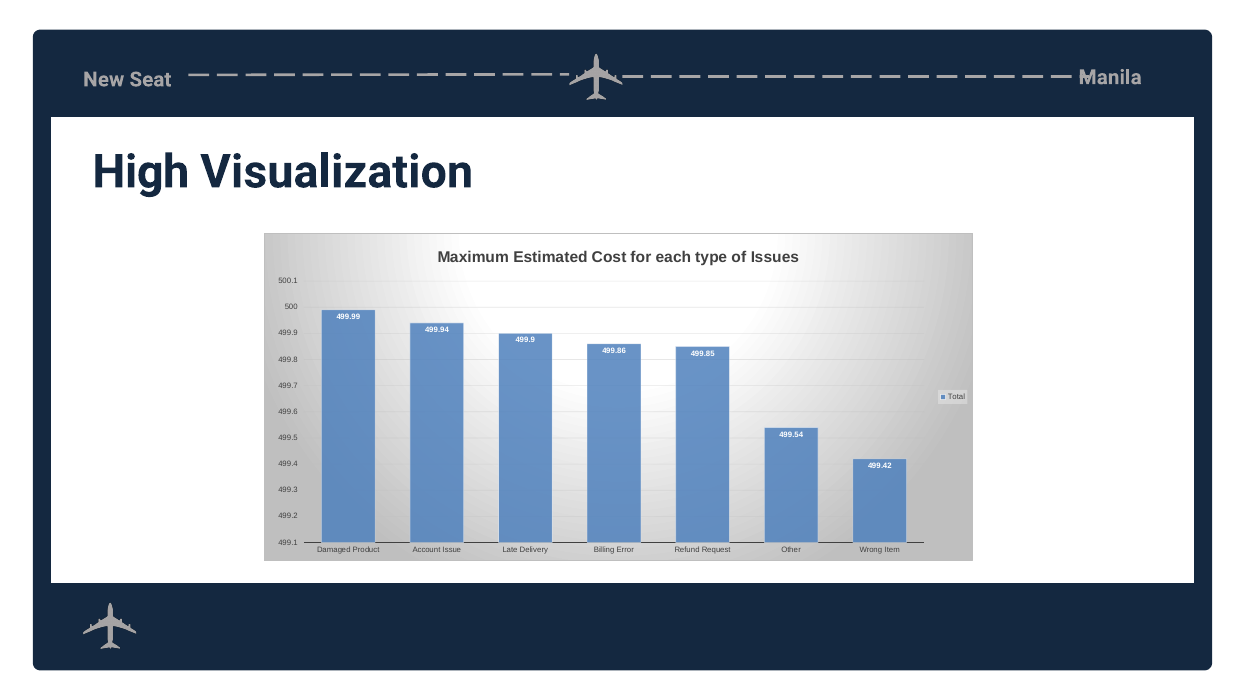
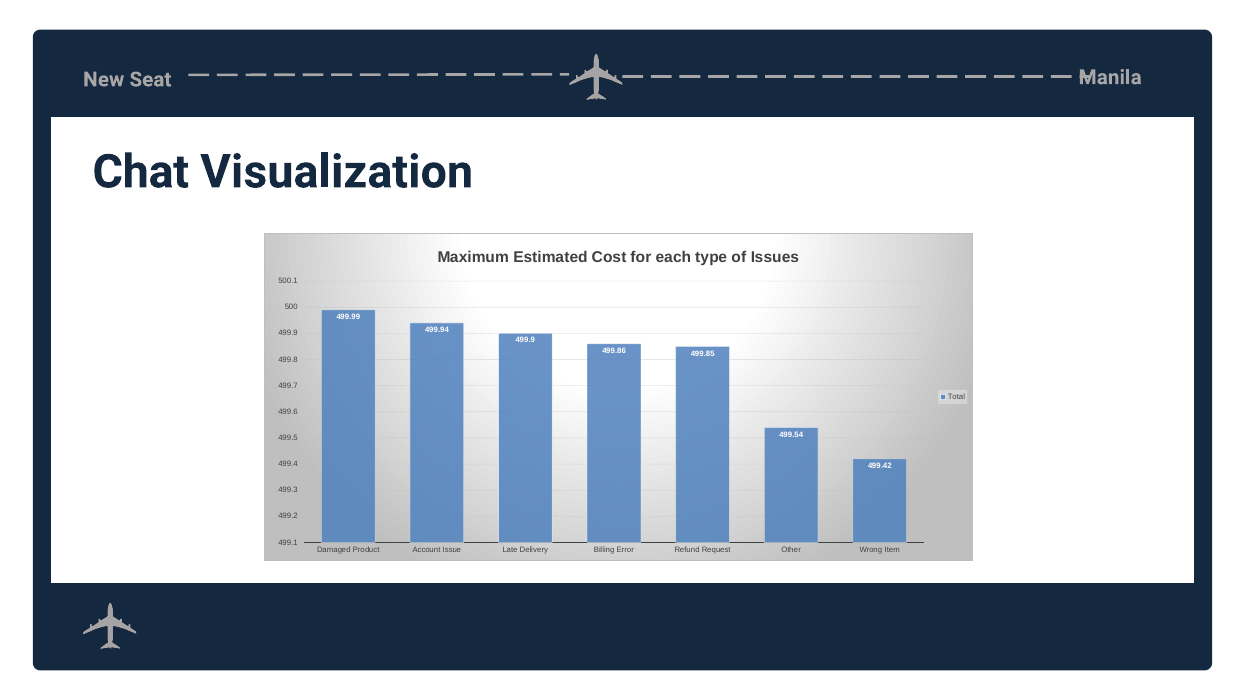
High: High -> Chat
